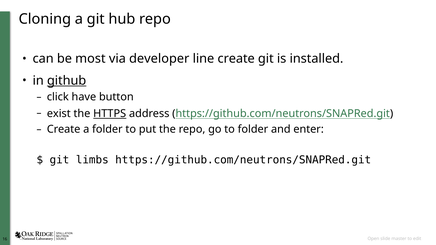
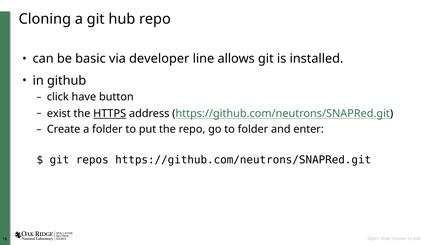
most: most -> basic
line create: create -> allows
github underline: present -> none
limbs: limbs -> repos
